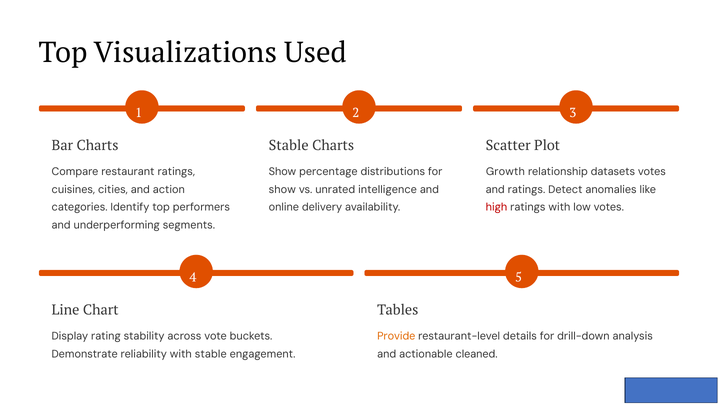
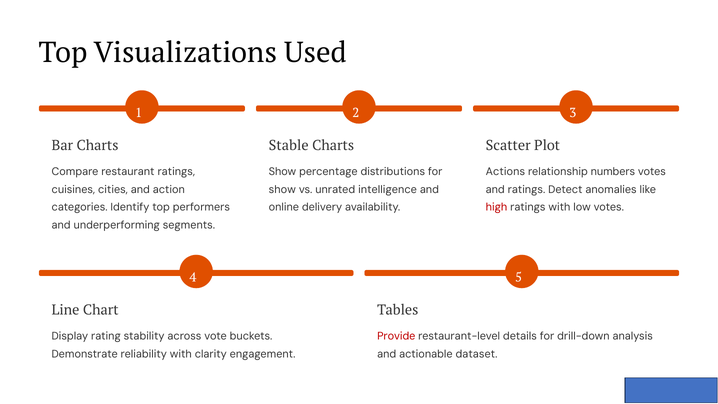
Growth: Growth -> Actions
datasets: datasets -> numbers
Provide colour: orange -> red
with stable: stable -> clarity
cleaned: cleaned -> dataset
